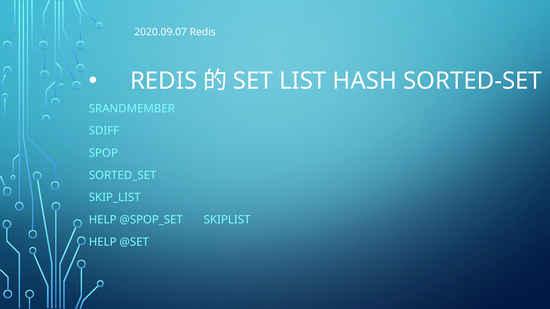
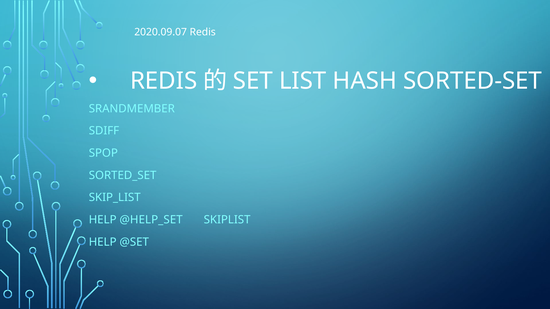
@SPOP_SET: @SPOP_SET -> @HELP_SET
